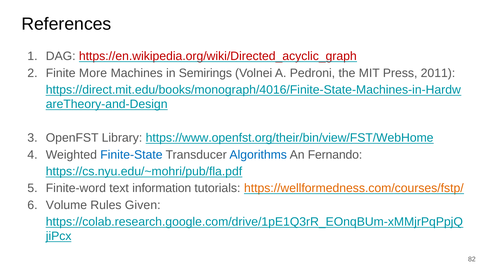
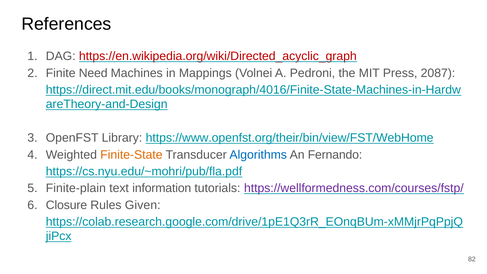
More: More -> Need
Semirings: Semirings -> Mappings
2011: 2011 -> 2087
Finite-State colour: blue -> orange
Finite-word: Finite-word -> Finite-plain
https://wellformedness.com/courses/fstp/ colour: orange -> purple
Volume: Volume -> Closure
